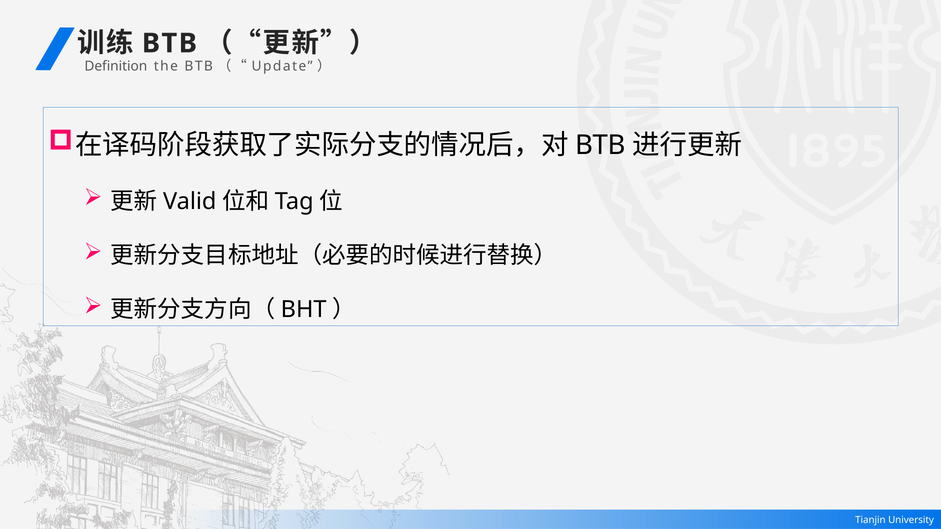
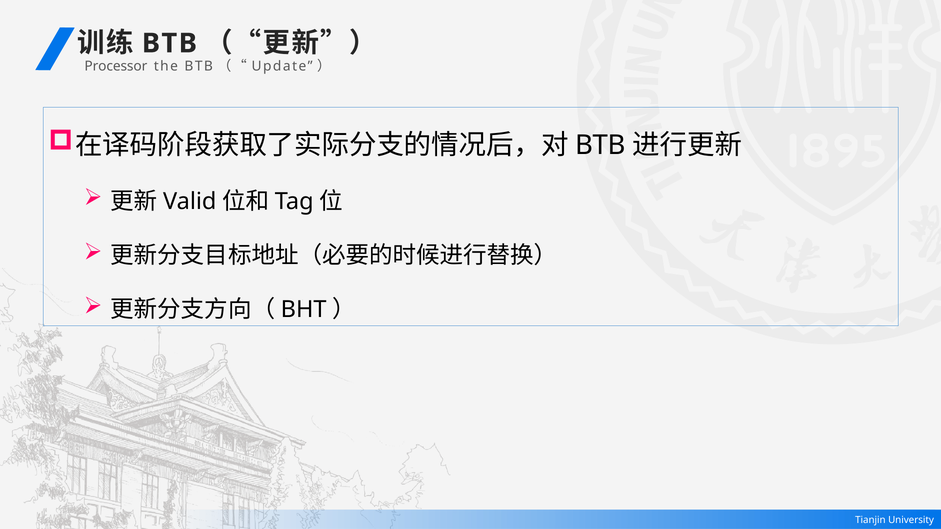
Definition: Definition -> Processor
